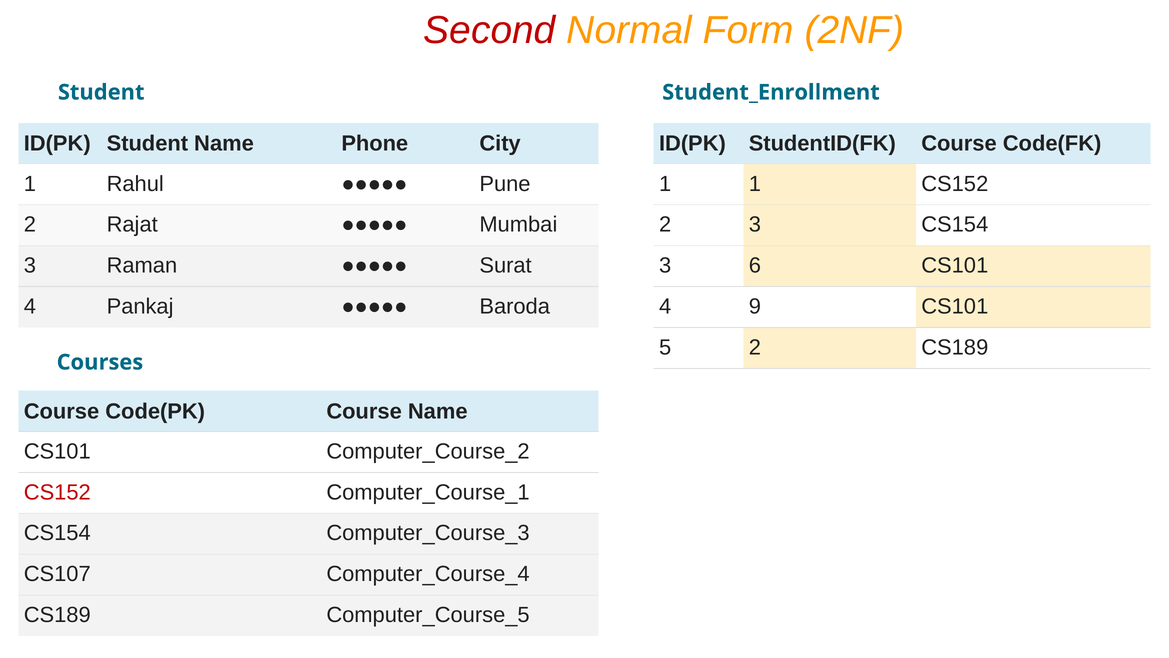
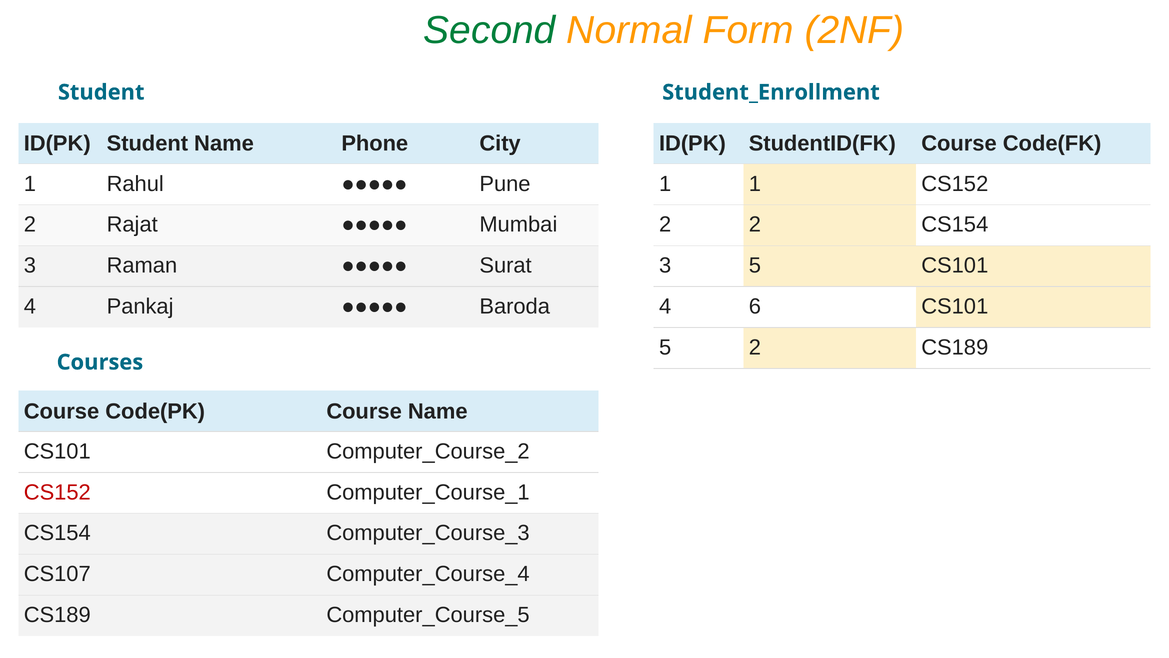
Second colour: red -> green
2 3: 3 -> 2
3 6: 6 -> 5
9: 9 -> 6
